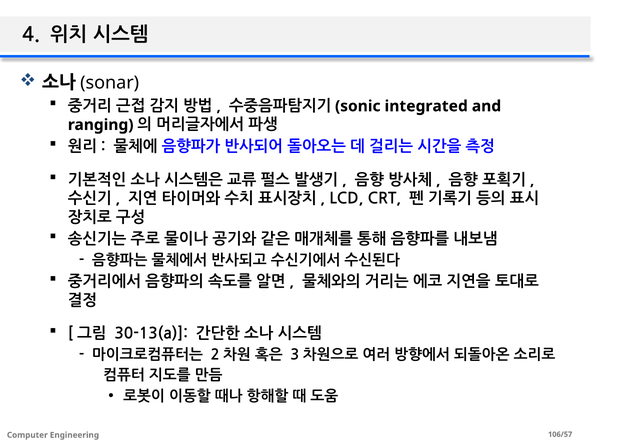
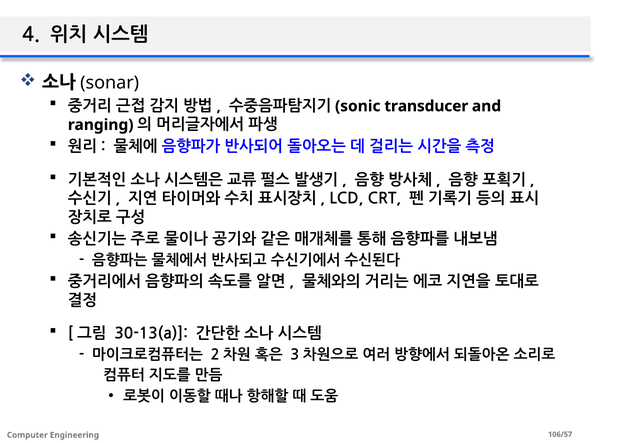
integrated: integrated -> transducer
